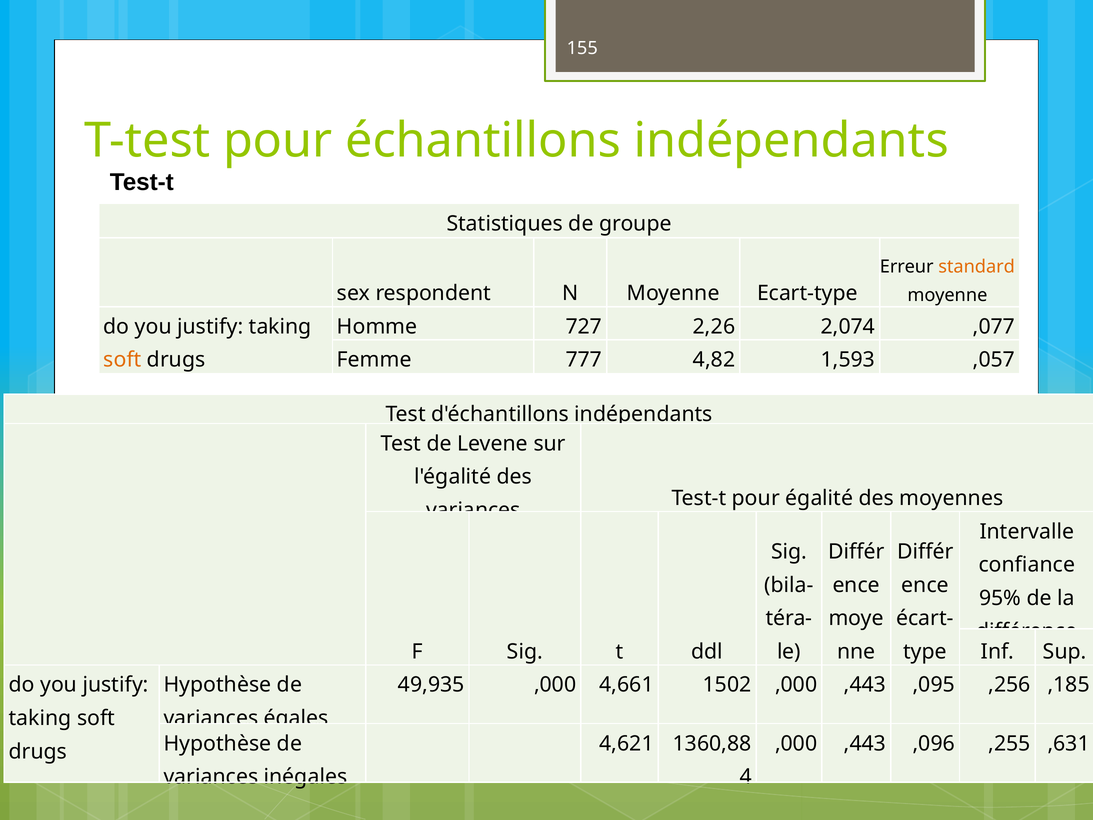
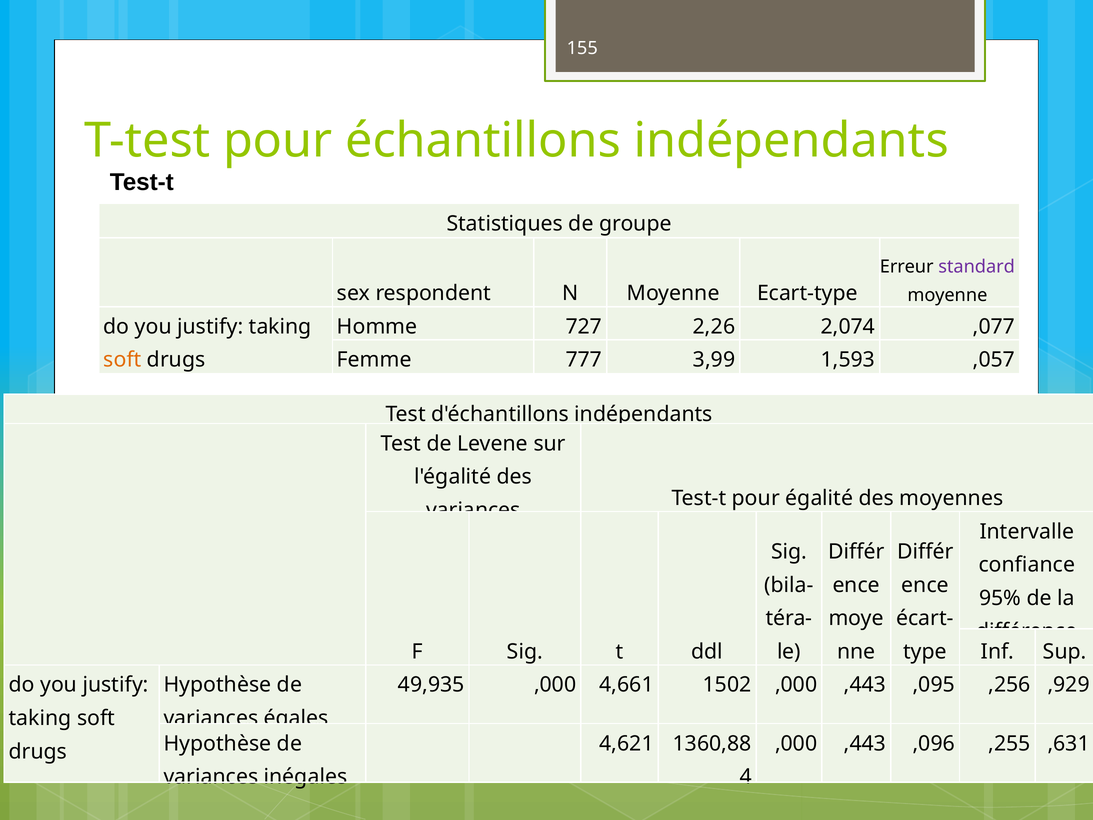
standard colour: orange -> purple
4,82: 4,82 -> 3,99
,185: ,185 -> ,929
